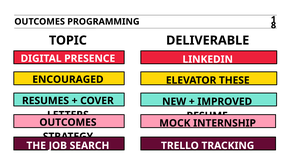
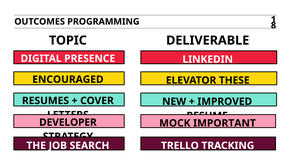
OUTCOMES at (68, 123): OUTCOMES -> DEVELOPER
INTERNSHIP: INTERNSHIP -> IMPORTANT
